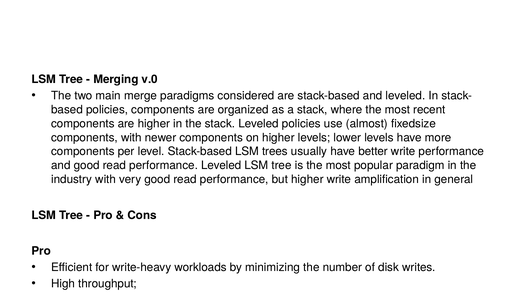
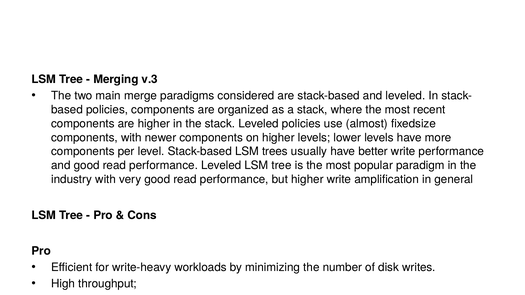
v.0: v.0 -> v.3
